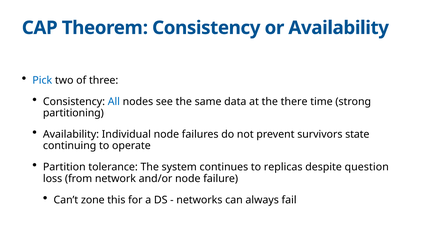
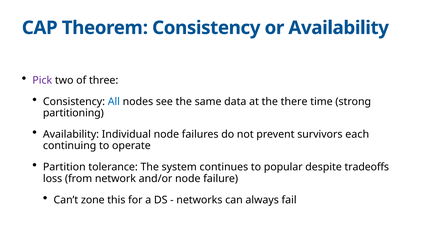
Pick colour: blue -> purple
state: state -> each
replicas: replicas -> popular
question: question -> tradeoffs
